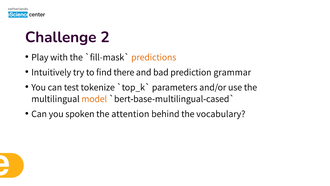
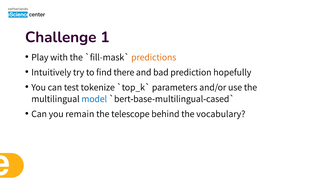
2: 2 -> 1
grammar: grammar -> hopefully
model colour: orange -> blue
spoken: spoken -> remain
attention: attention -> telescope
